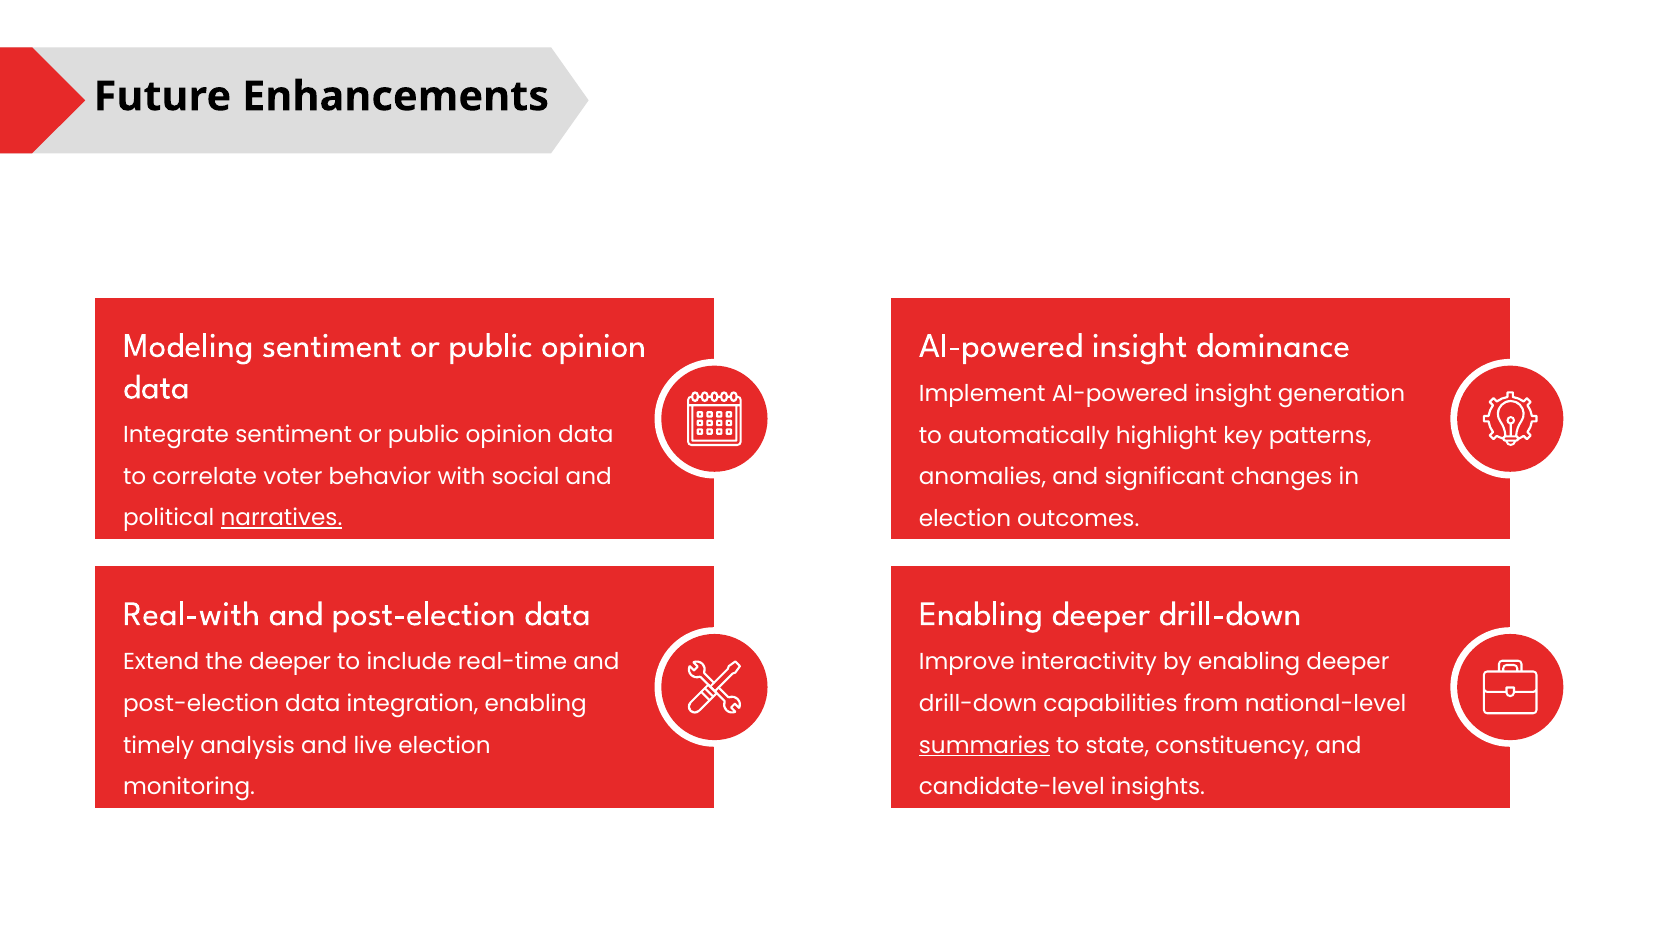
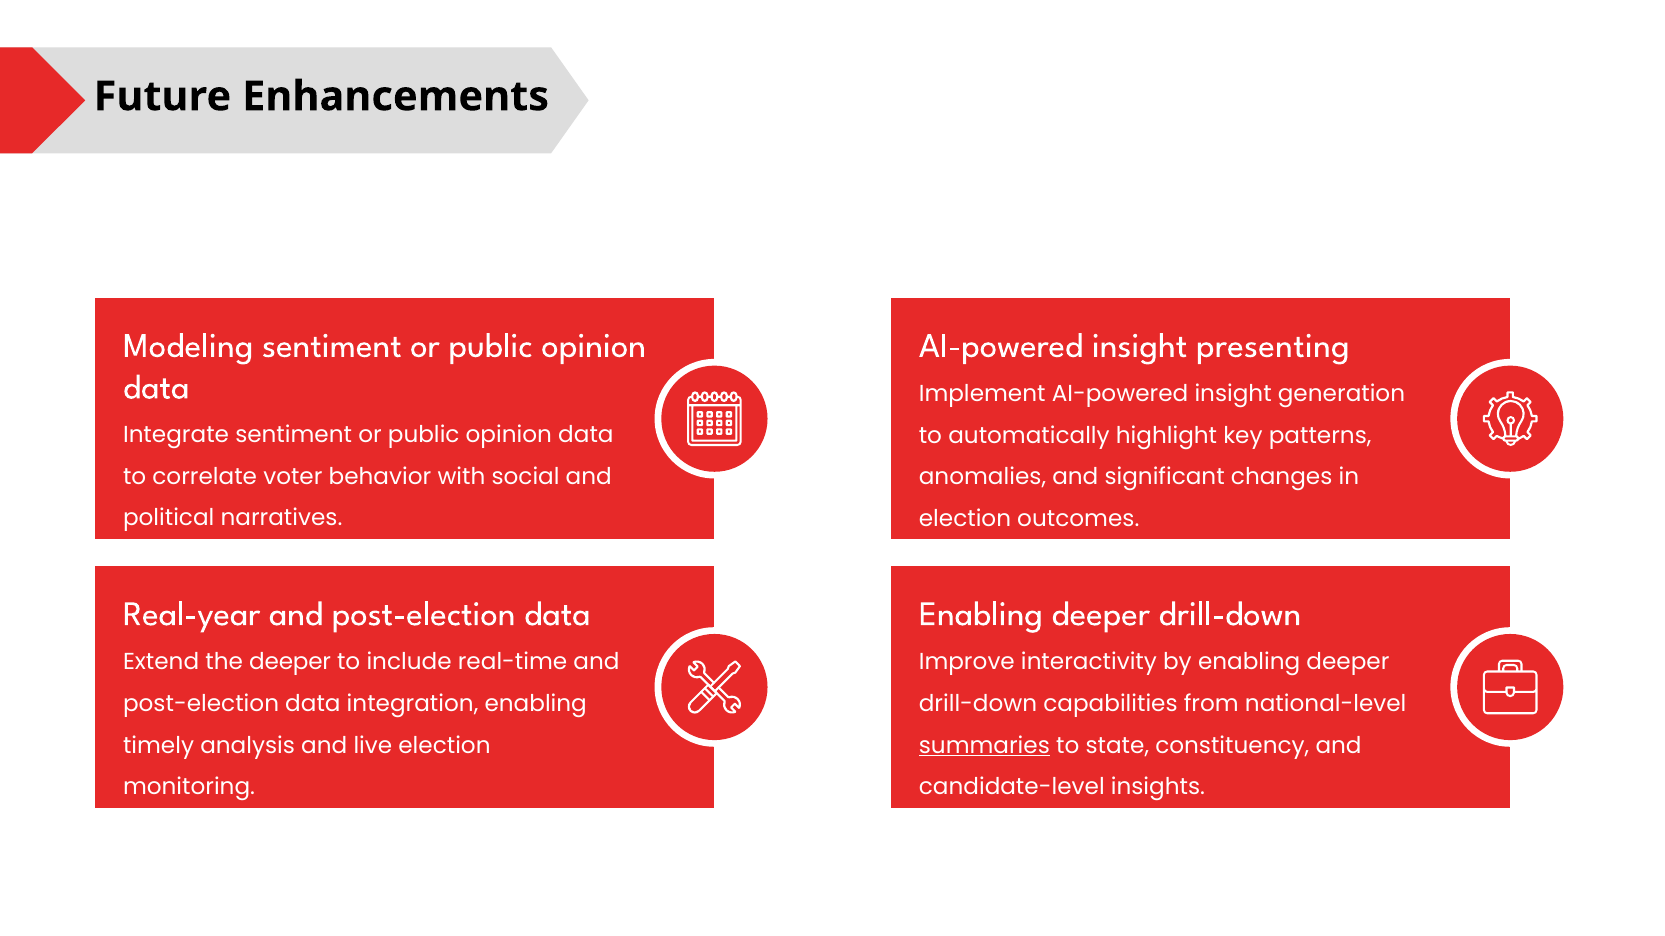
dominance: dominance -> presenting
narratives underline: present -> none
Real-with: Real-with -> Real-year
